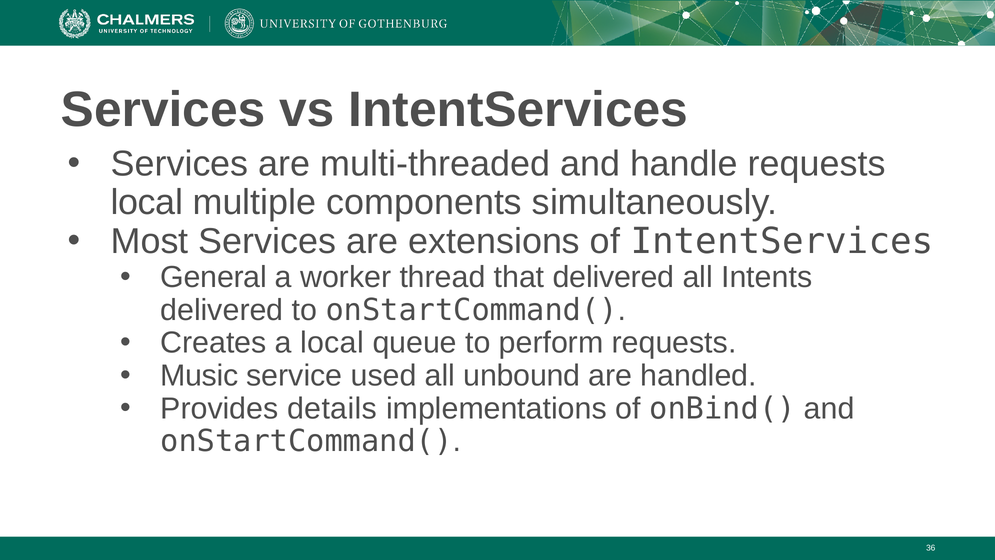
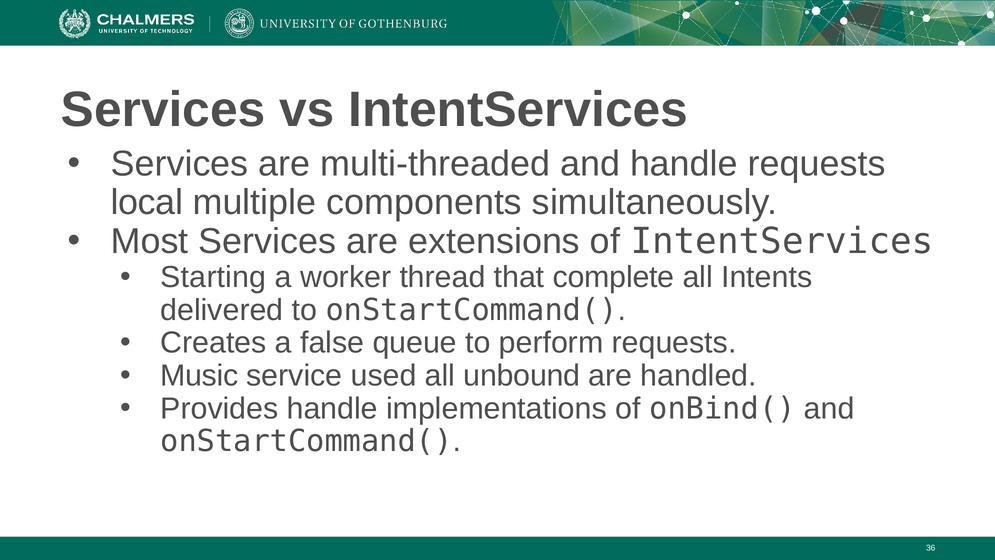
General: General -> Starting
that delivered: delivered -> complete
a local: local -> false
Provides details: details -> handle
